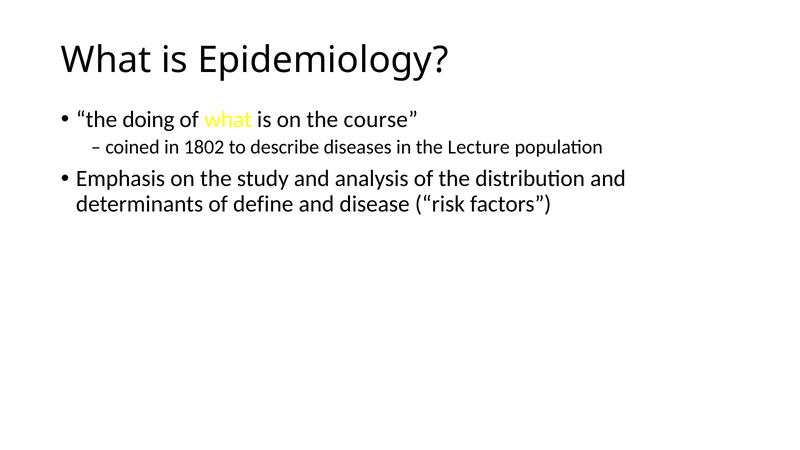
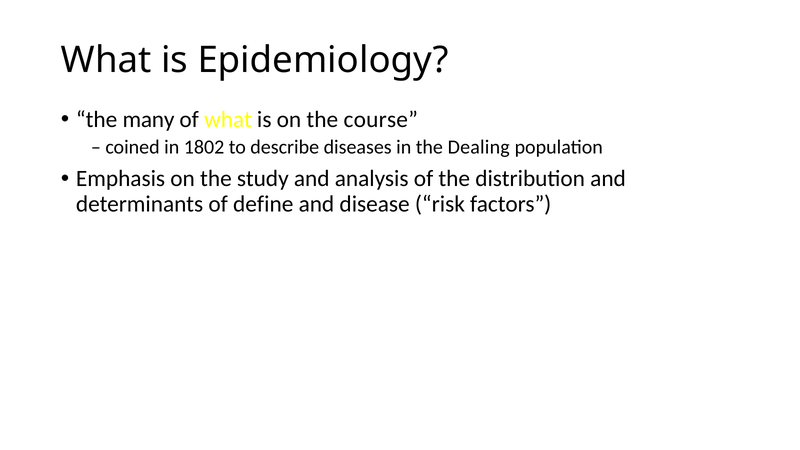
doing: doing -> many
Lecture: Lecture -> Dealing
